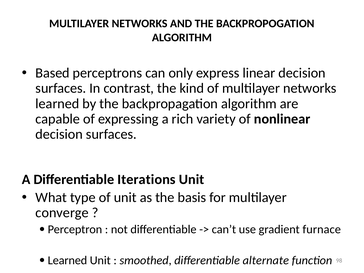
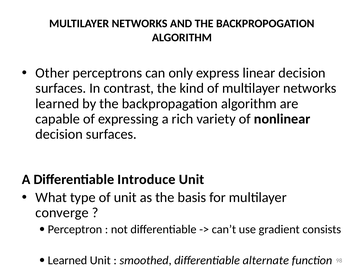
Based: Based -> Other
Iterations: Iterations -> Introduce
furnace: furnace -> consists
